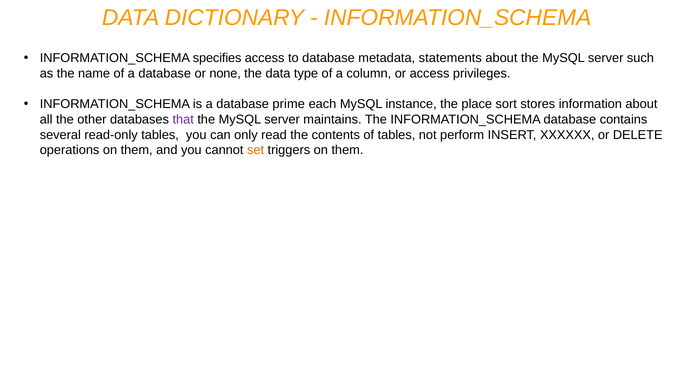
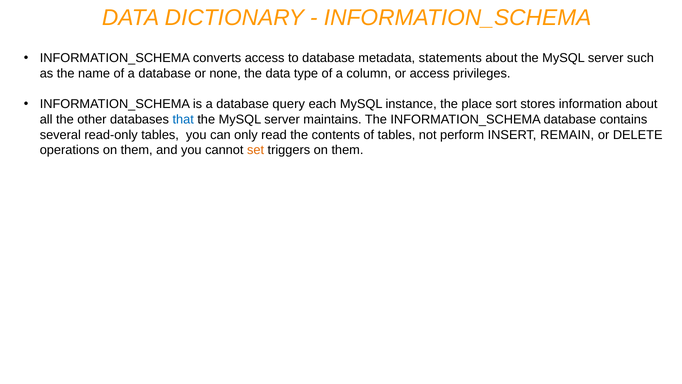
specifies: specifies -> converts
prime: prime -> query
that colour: purple -> blue
XXXXXX: XXXXXX -> REMAIN
